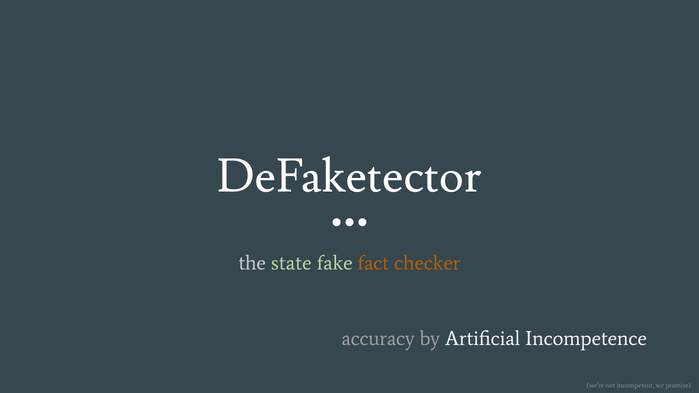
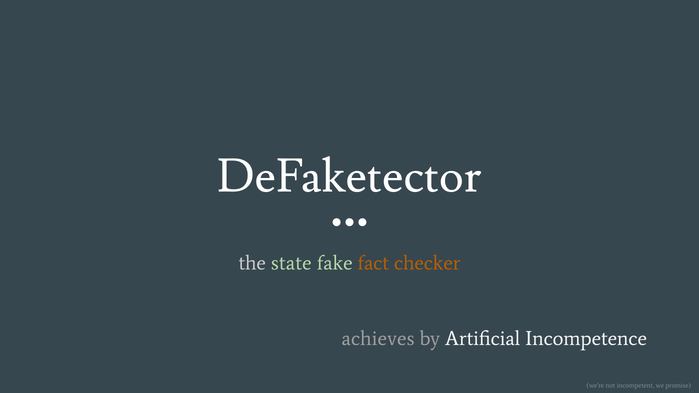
accuracy: accuracy -> achieves
